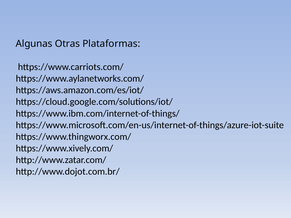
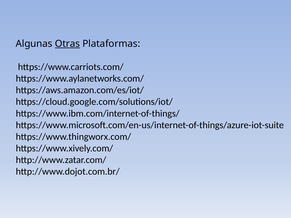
Otras underline: none -> present
